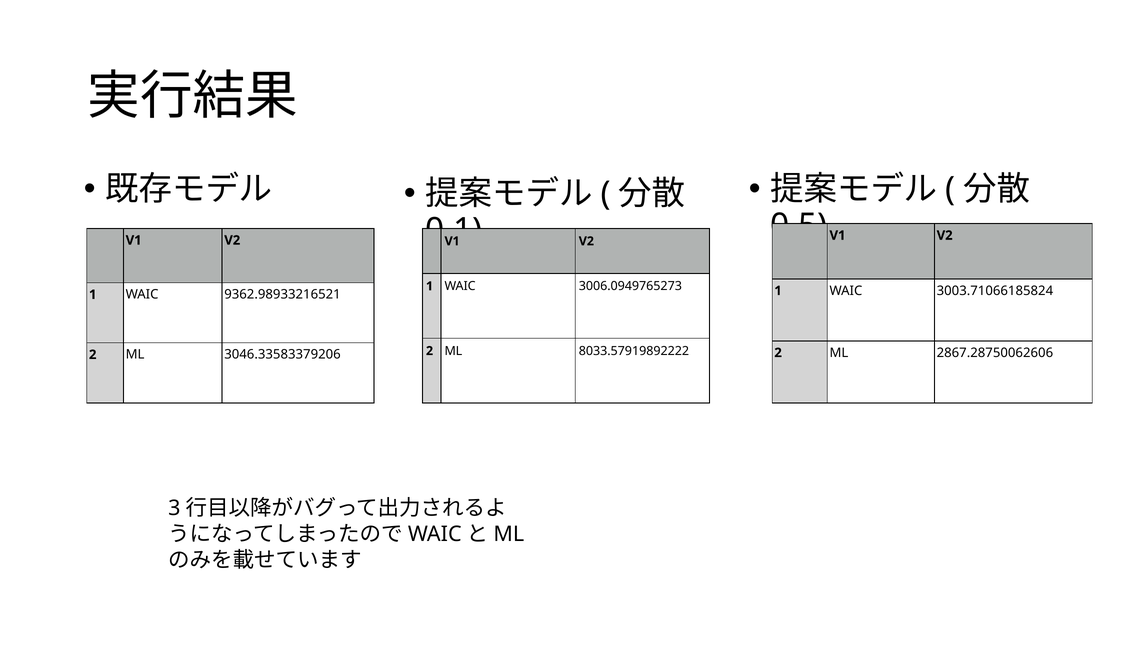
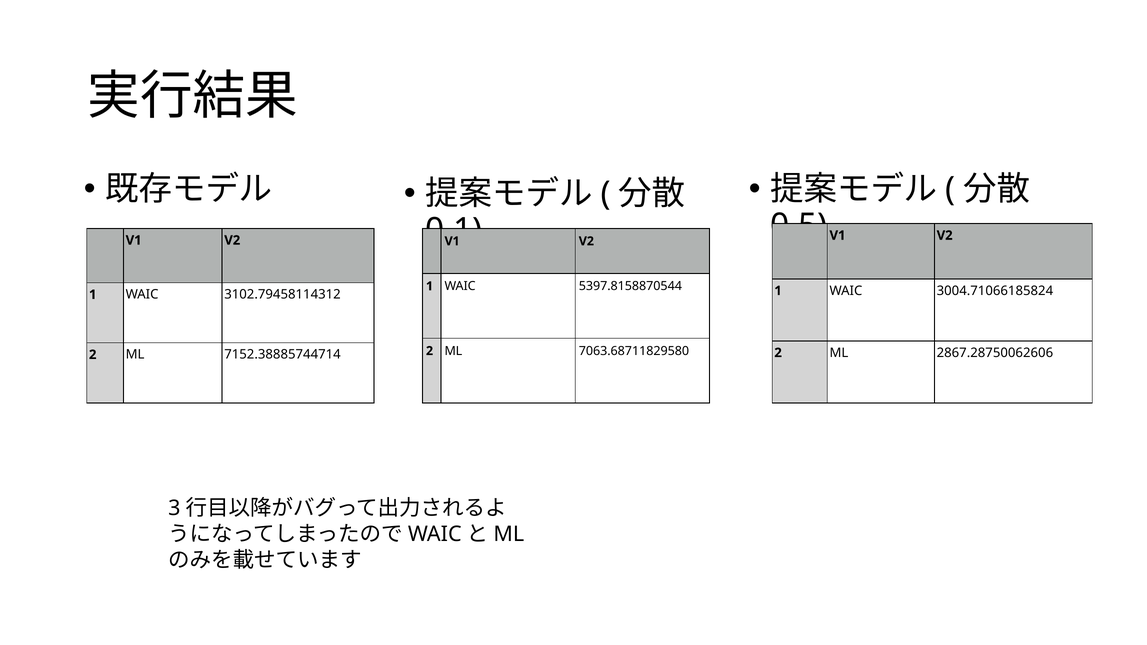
3006.0949765273: 3006.0949765273 -> 5397.8158870544
3003.71066185824: 3003.71066185824 -> 3004.71066185824
9362.98933216521: 9362.98933216521 -> 3102.79458114312
8033.57919892222: 8033.57919892222 -> 7063.68711829580
3046.33583379206: 3046.33583379206 -> 7152.38885744714
